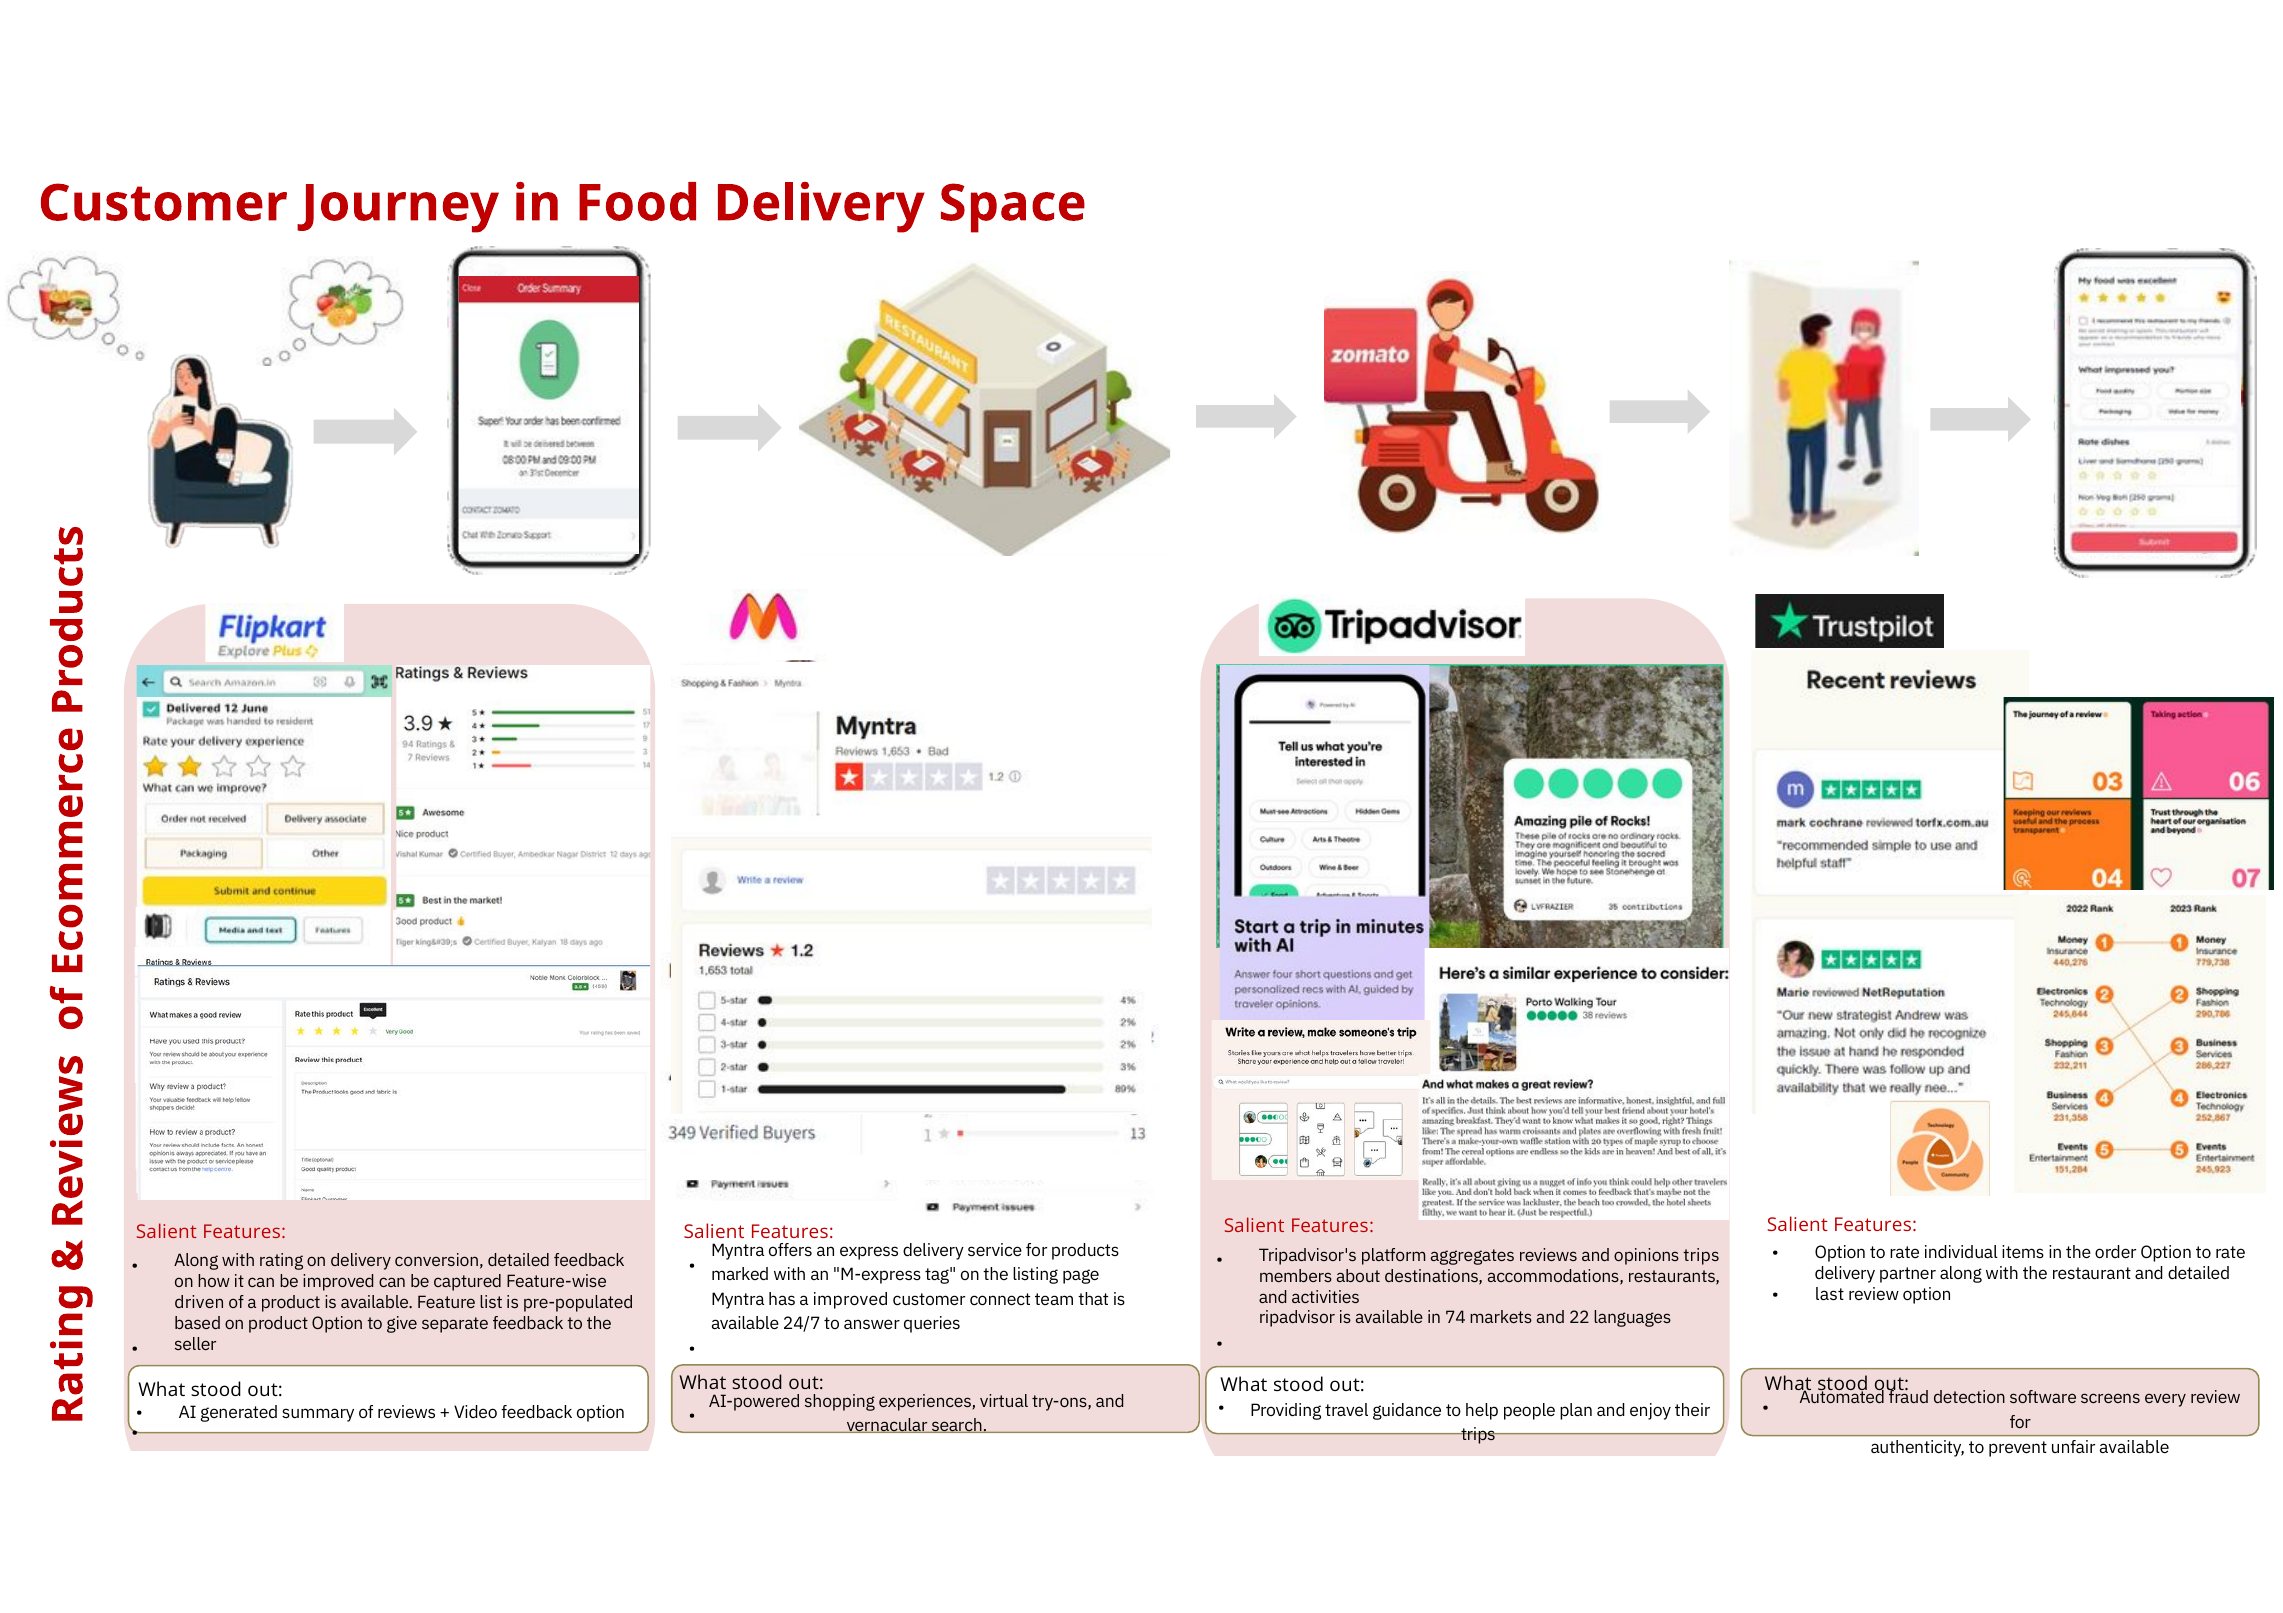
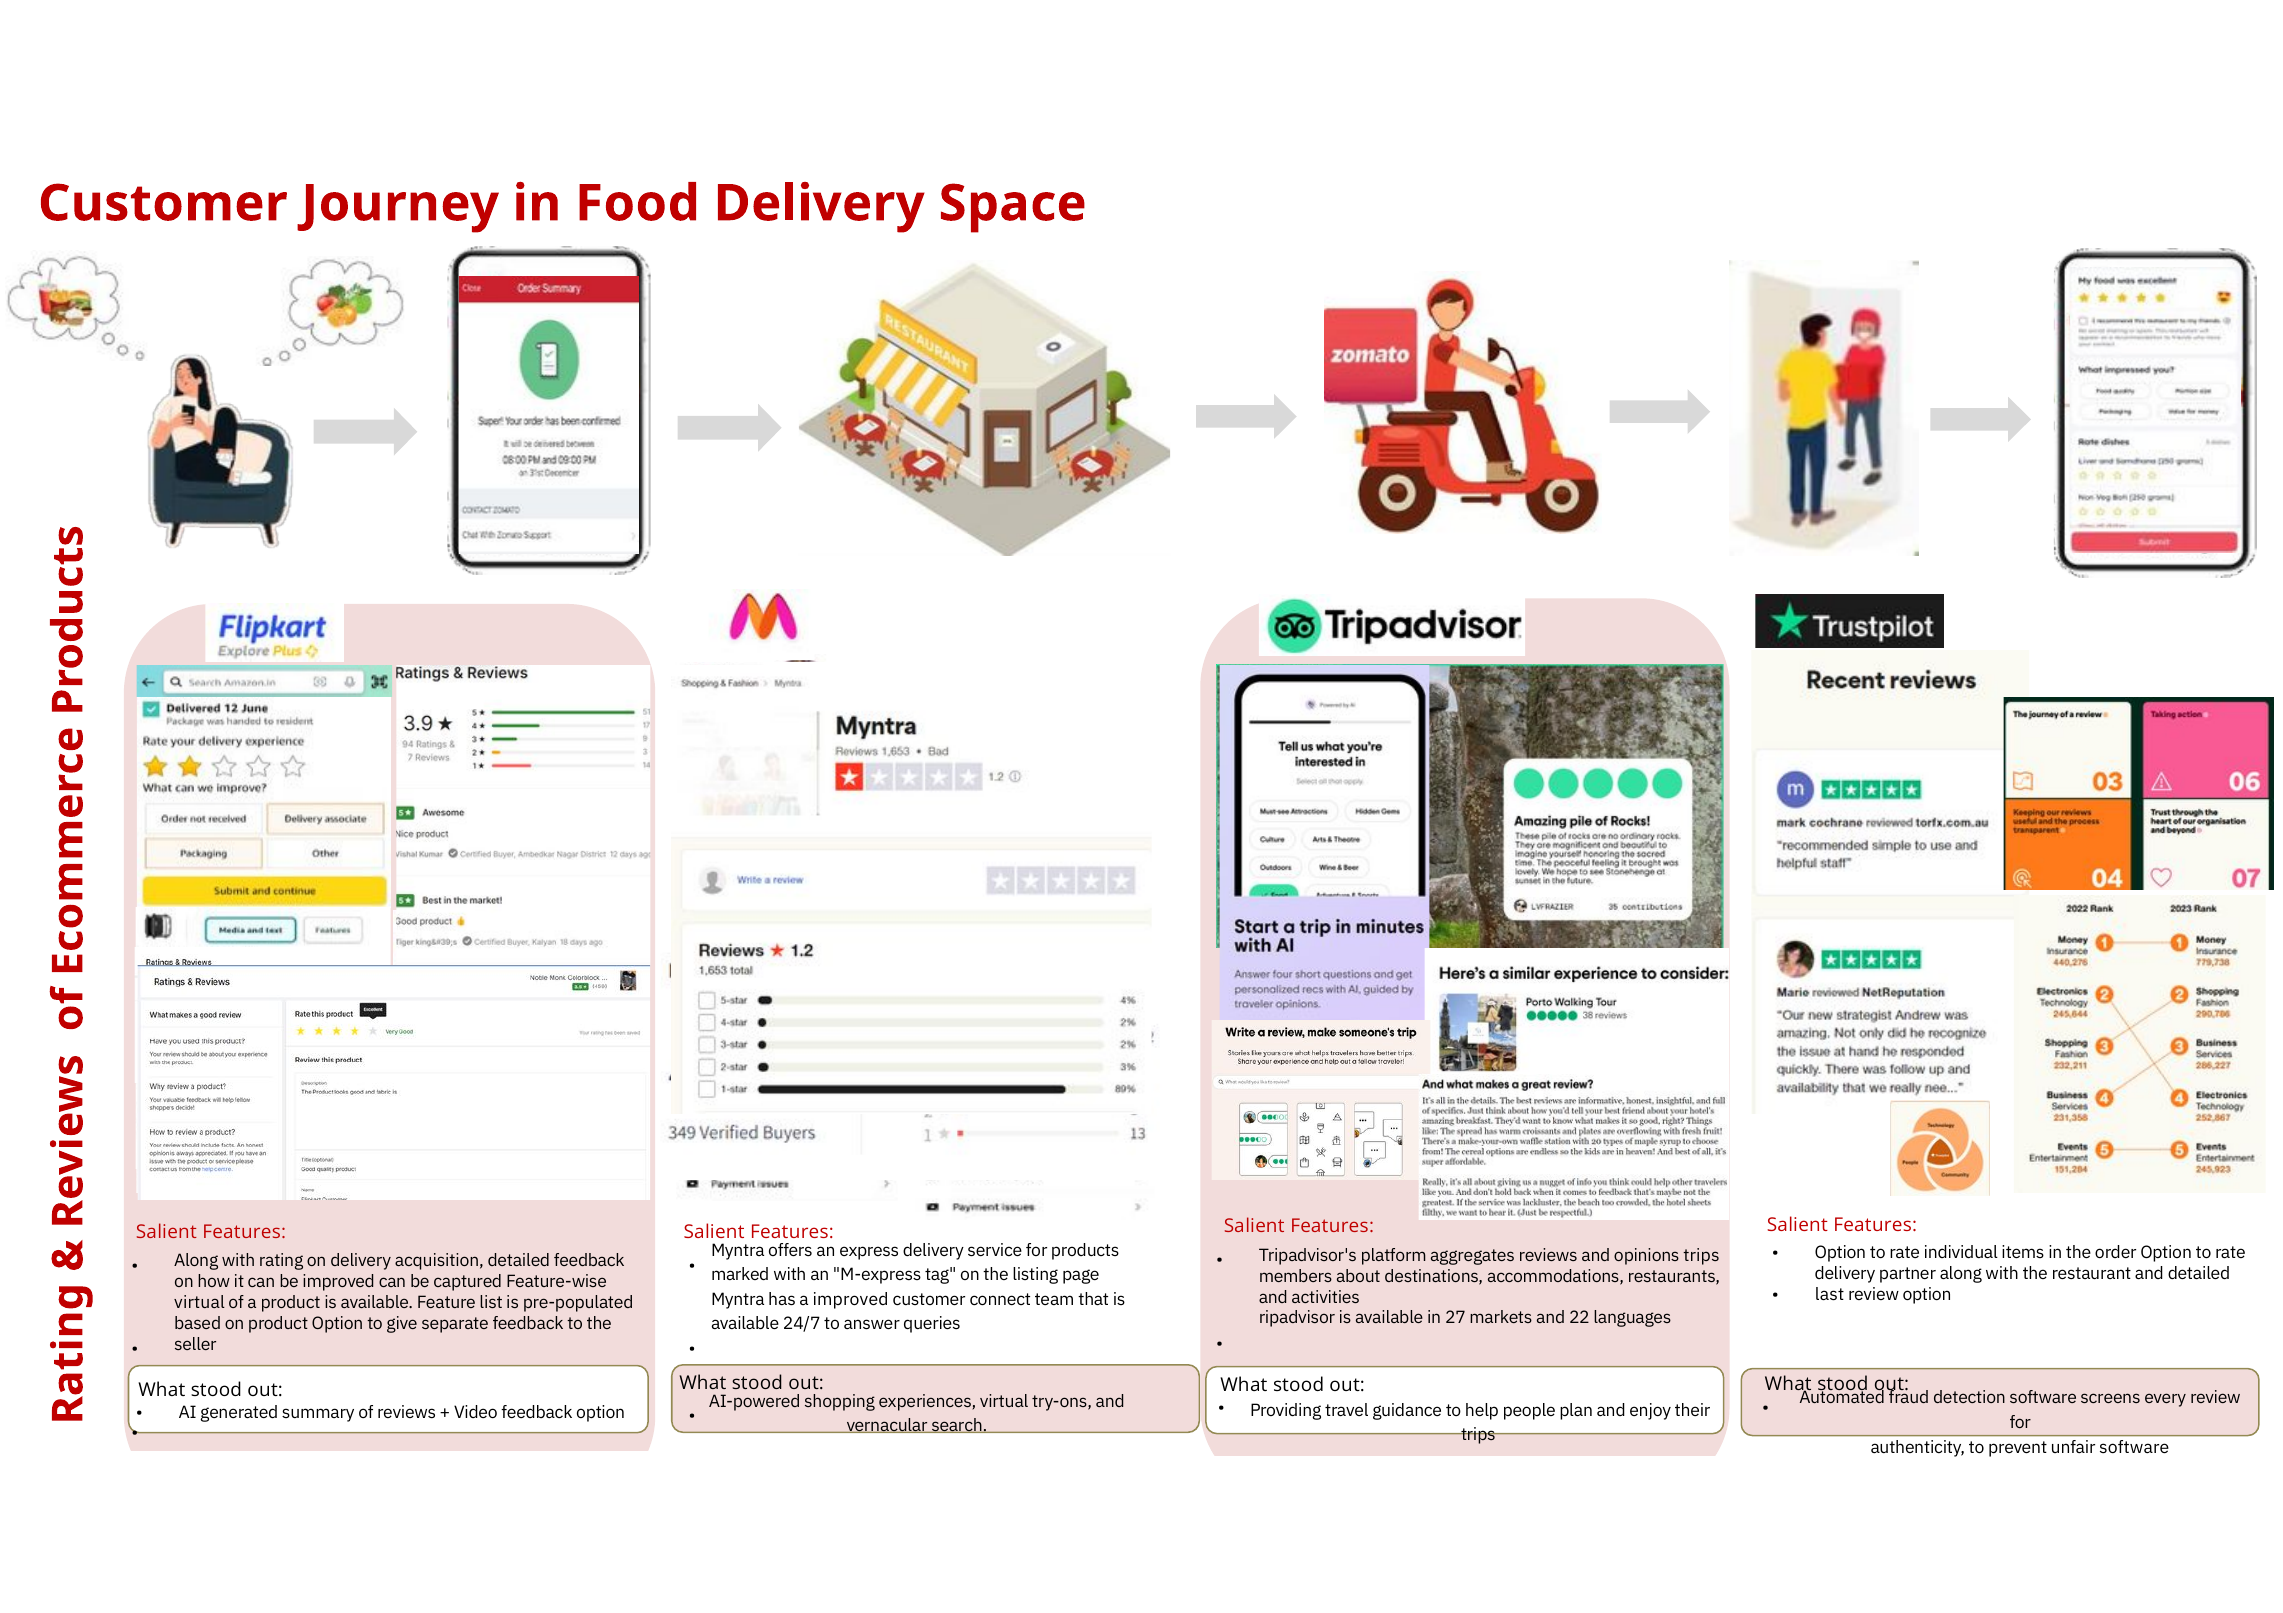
conversion: conversion -> acquisition
driven at (200, 1303): driven -> virtual
74: 74 -> 27
unfair available: available -> software
